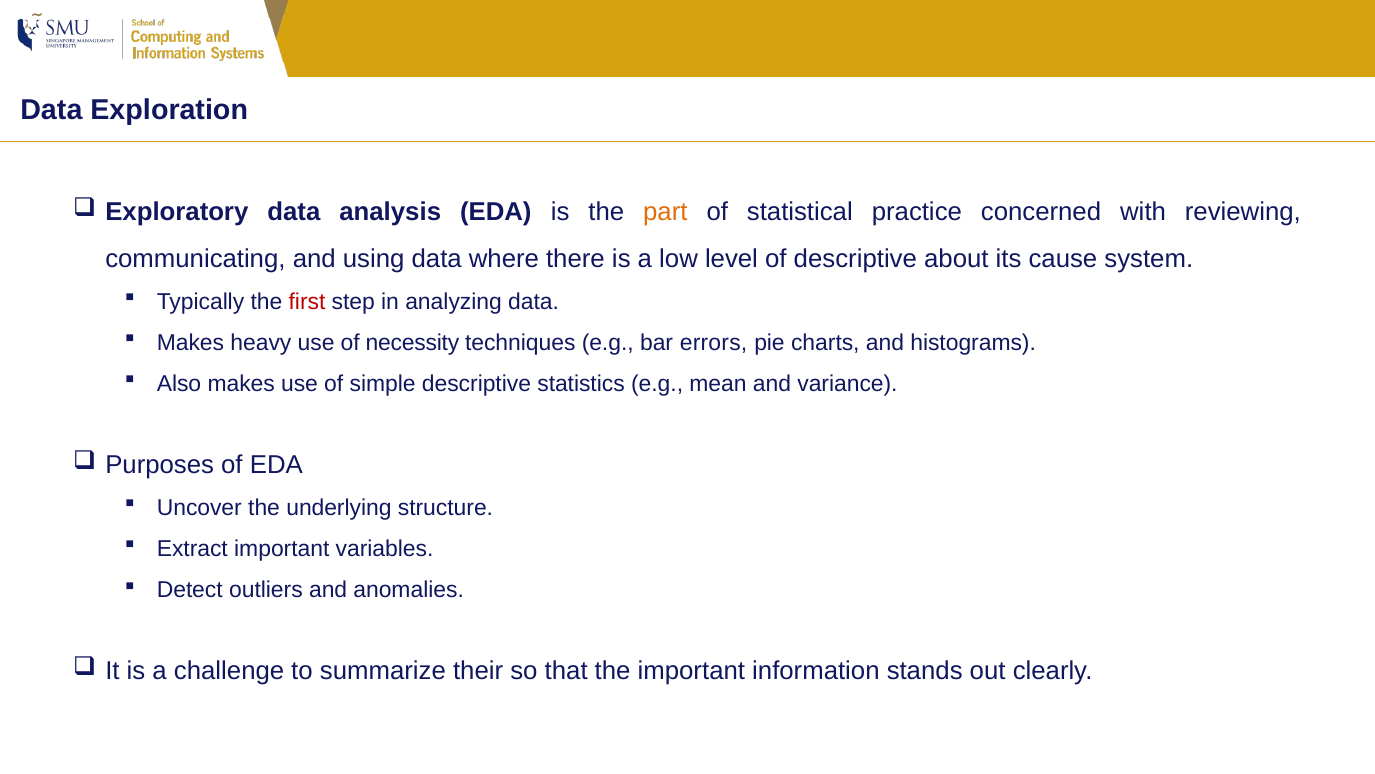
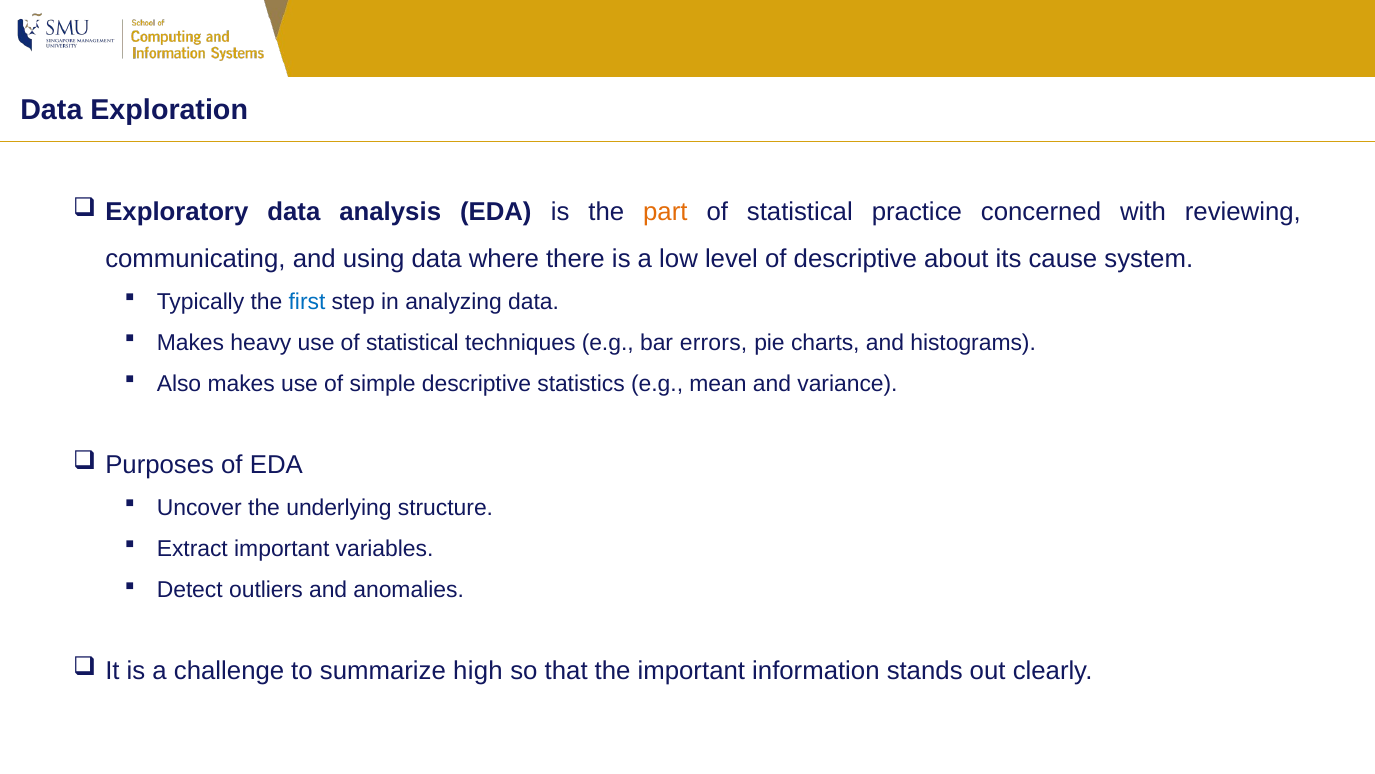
first colour: red -> blue
use of necessity: necessity -> statistical
their: their -> high
